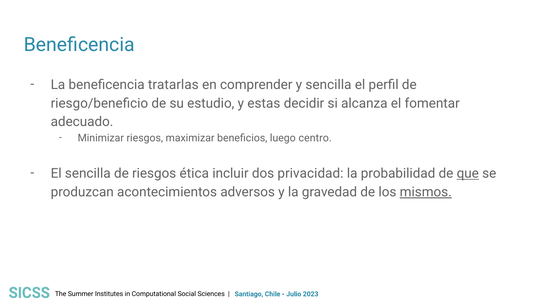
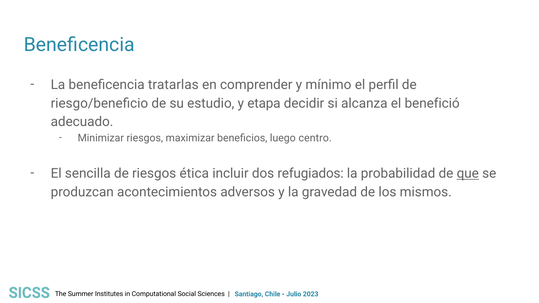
y sencilla: sencilla -> mínimo
estas: estas -> etapa
fomentar: fomentar -> benefició
privacidad: privacidad -> refugiados
mismos underline: present -> none
